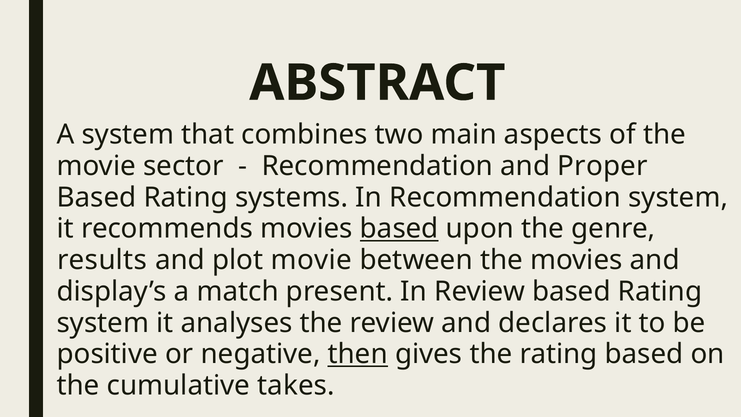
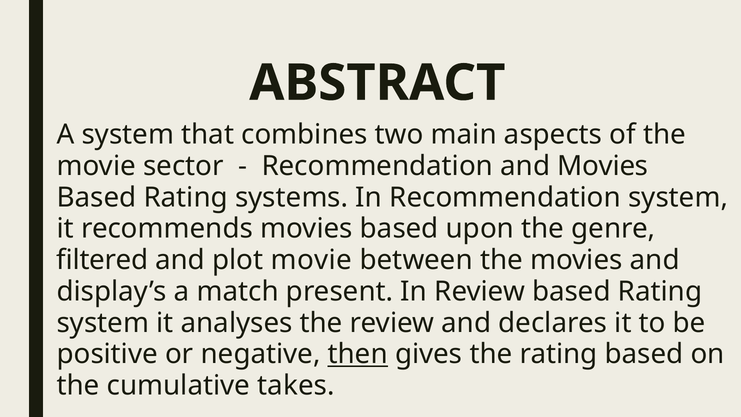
and Proper: Proper -> Movies
based at (399, 229) underline: present -> none
results: results -> filtered
